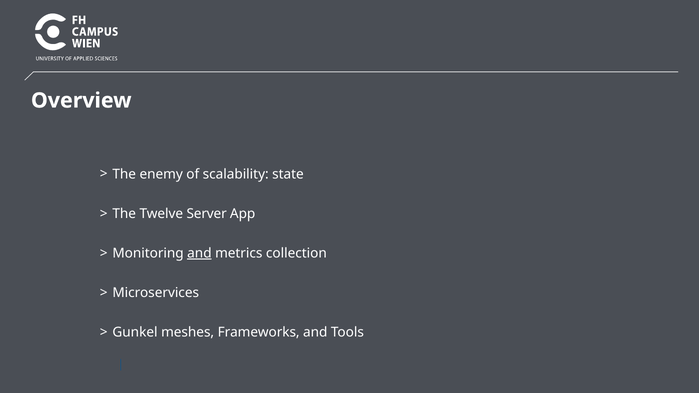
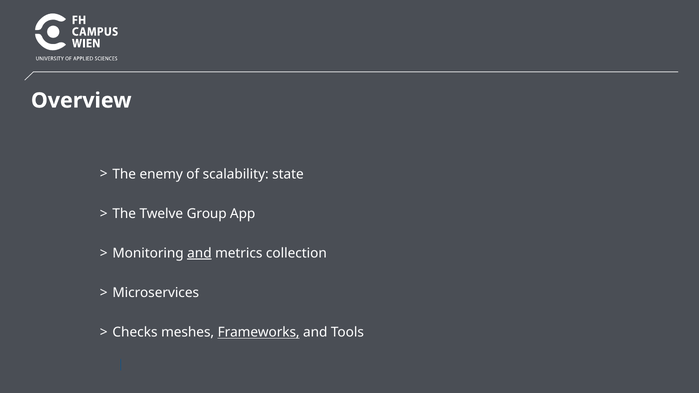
Server: Server -> Group
Gunkel: Gunkel -> Checks
Frameworks underline: none -> present
